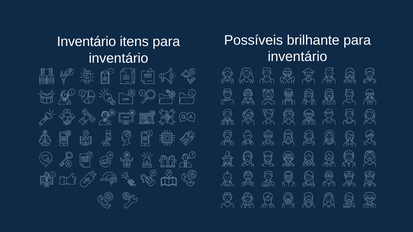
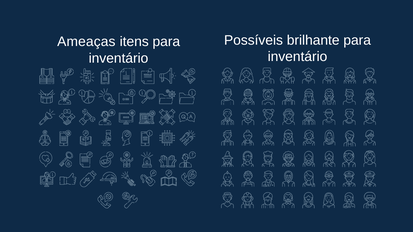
Inventário at (86, 42): Inventário -> Ameaças
